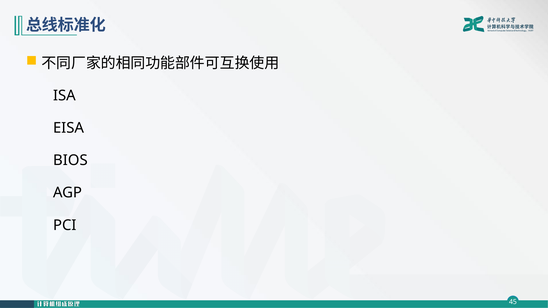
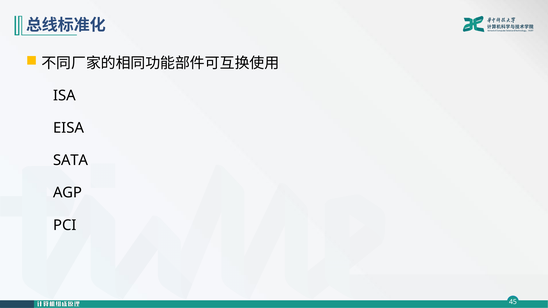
BIOS: BIOS -> SATA
